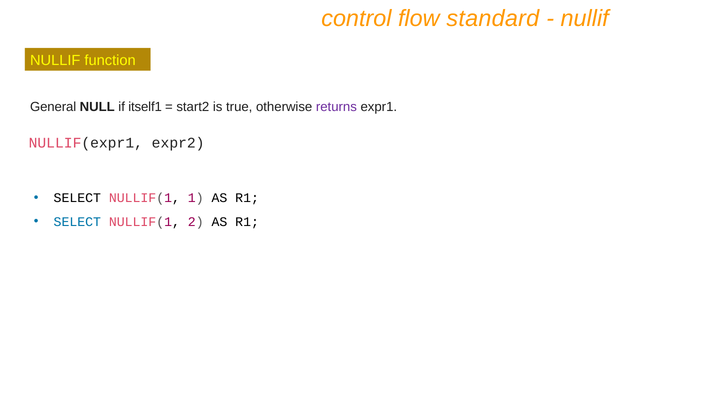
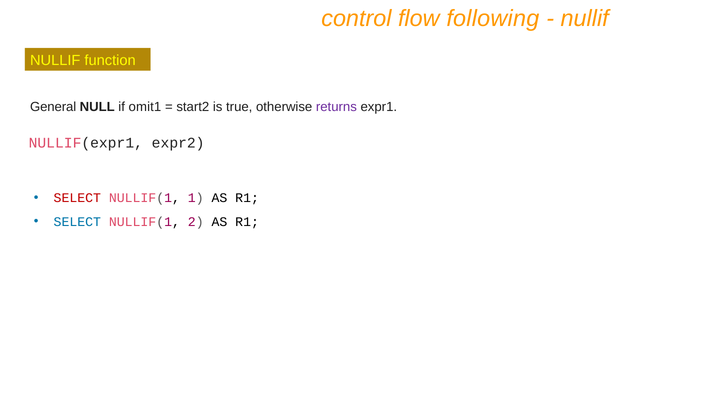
standard: standard -> following
itself1: itself1 -> omit1
SELECT at (77, 198) colour: black -> red
